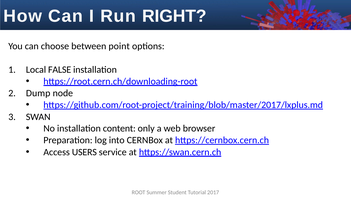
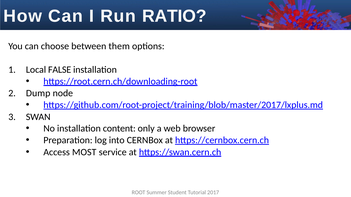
RIGHT: RIGHT -> RATIO
point: point -> them
USERS: USERS -> MOST
